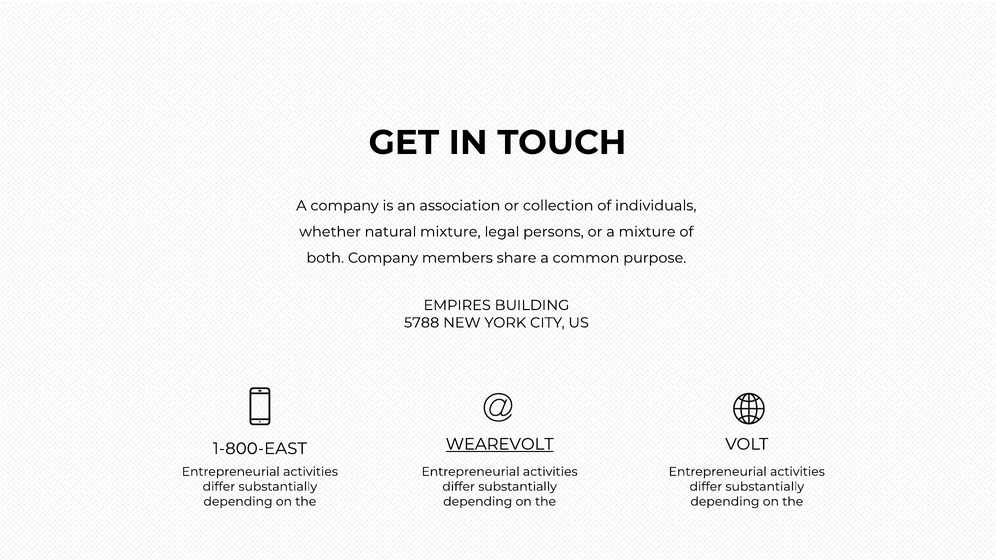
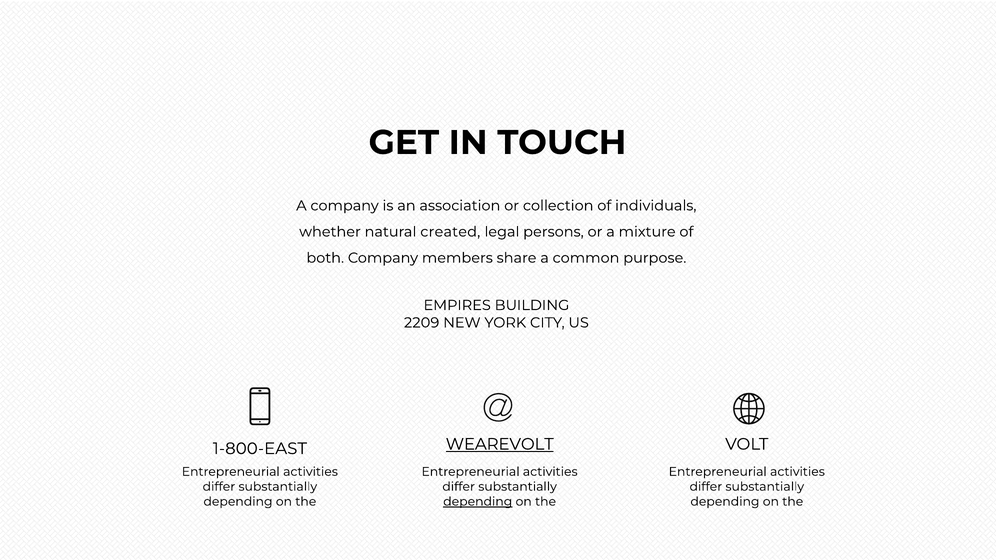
natural mixture: mixture -> created
5788: 5788 -> 2209
depending at (478, 502) underline: none -> present
